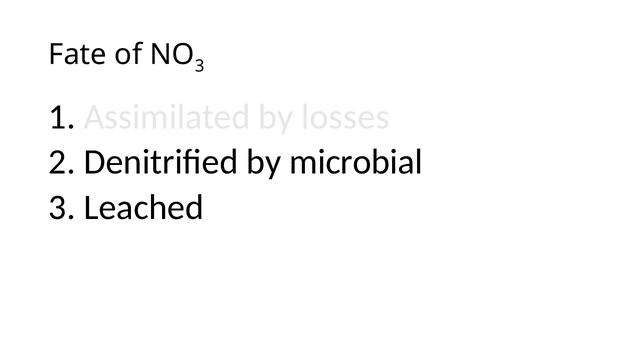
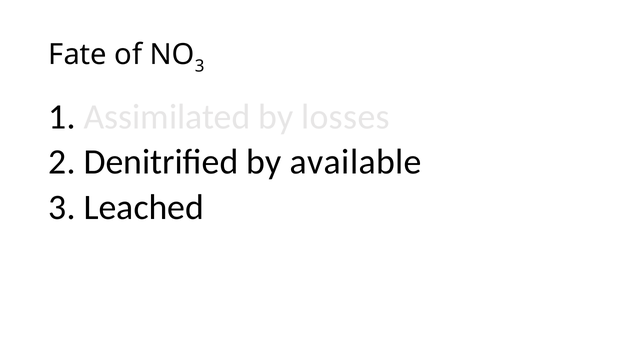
microbial: microbial -> available
